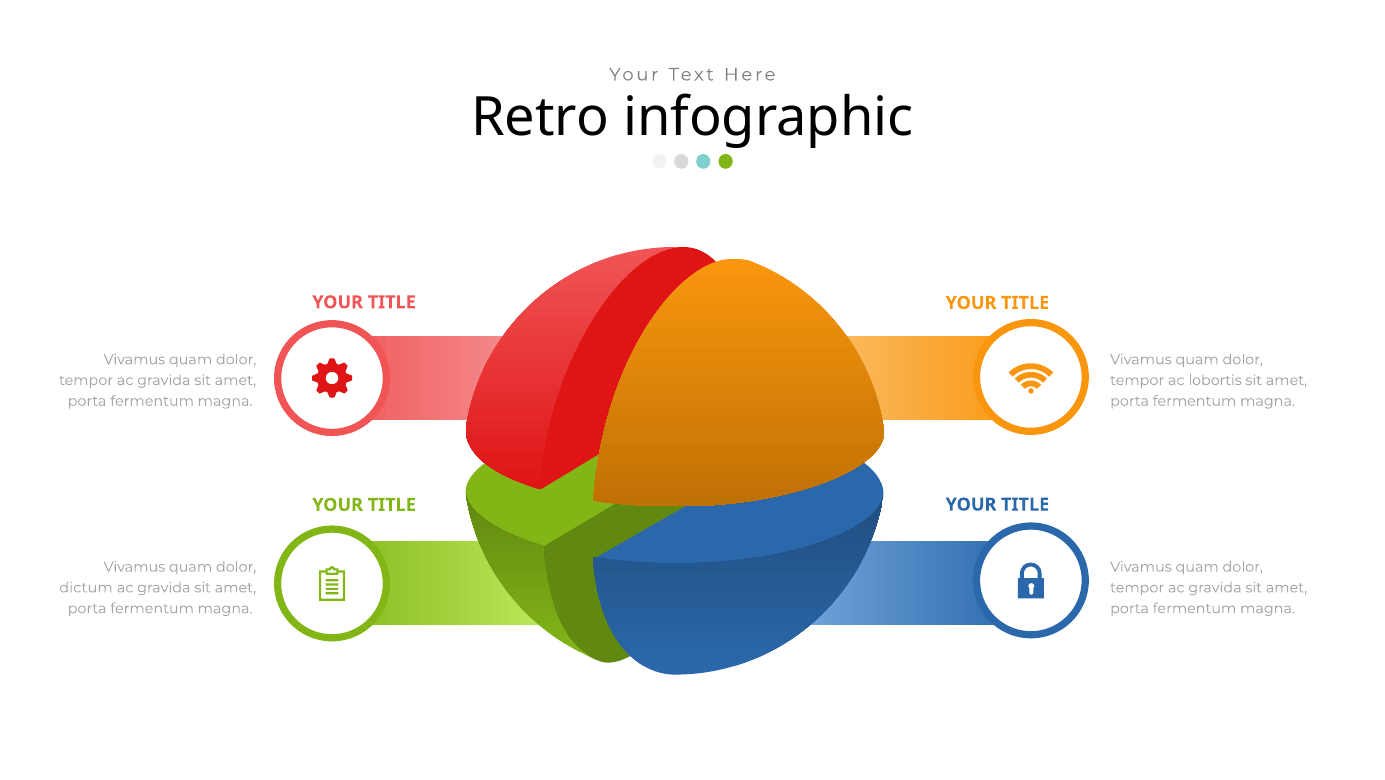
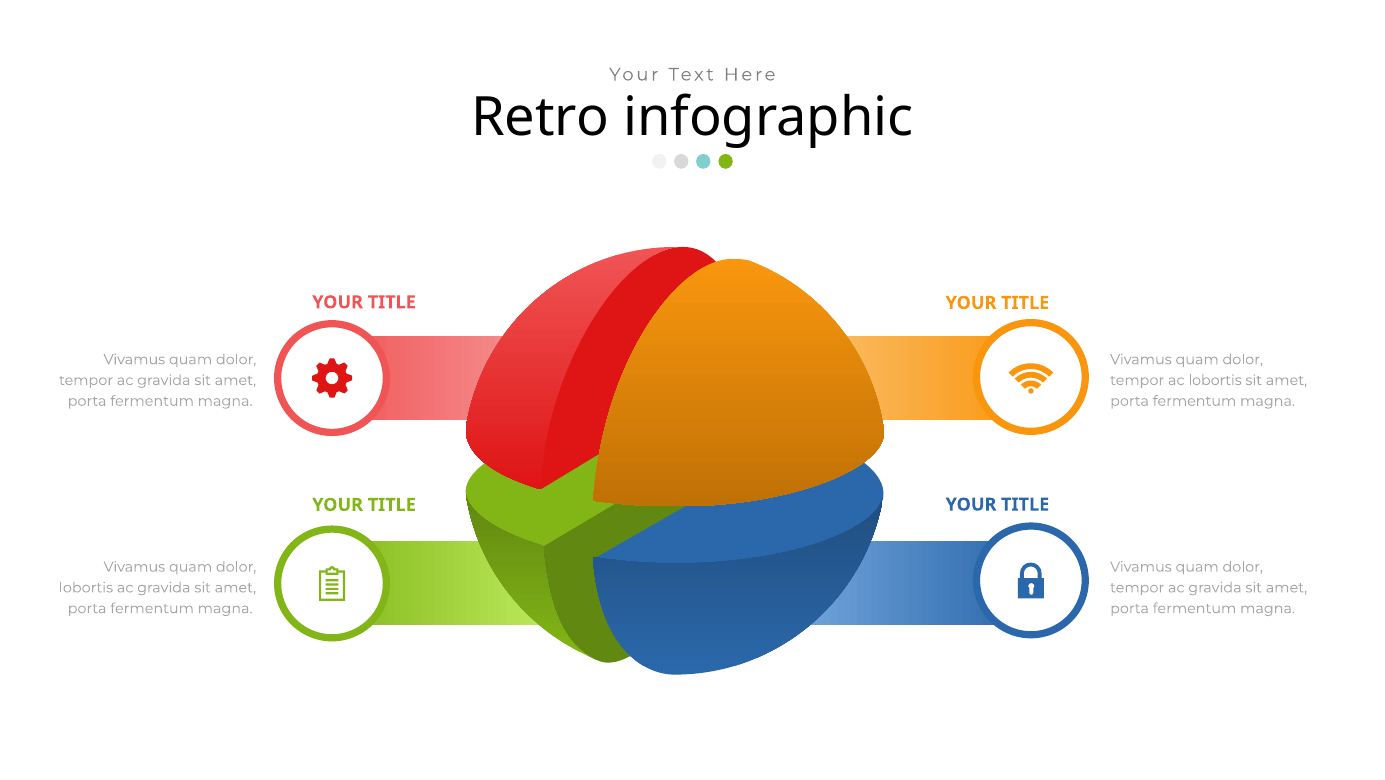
dictum at (86, 588): dictum -> lobortis
